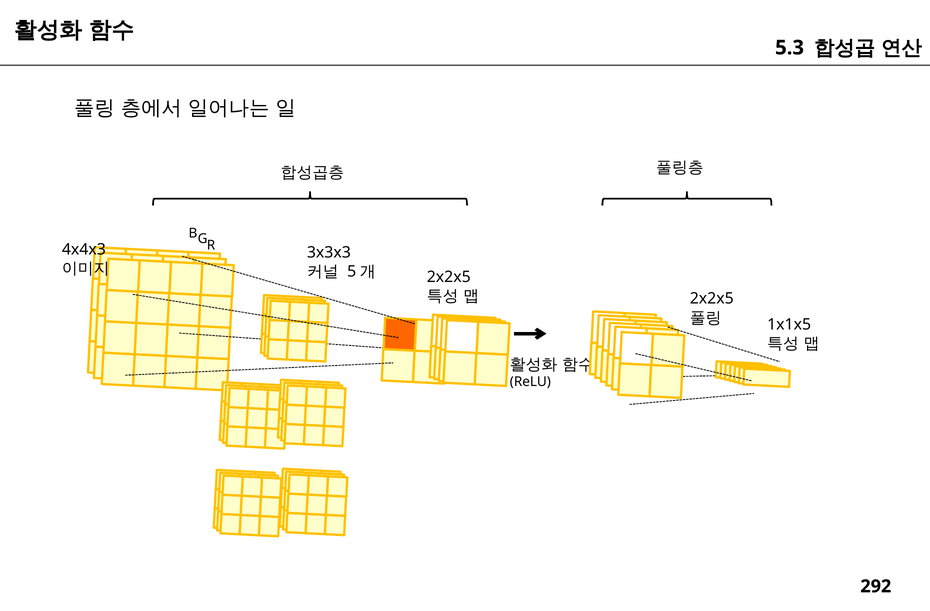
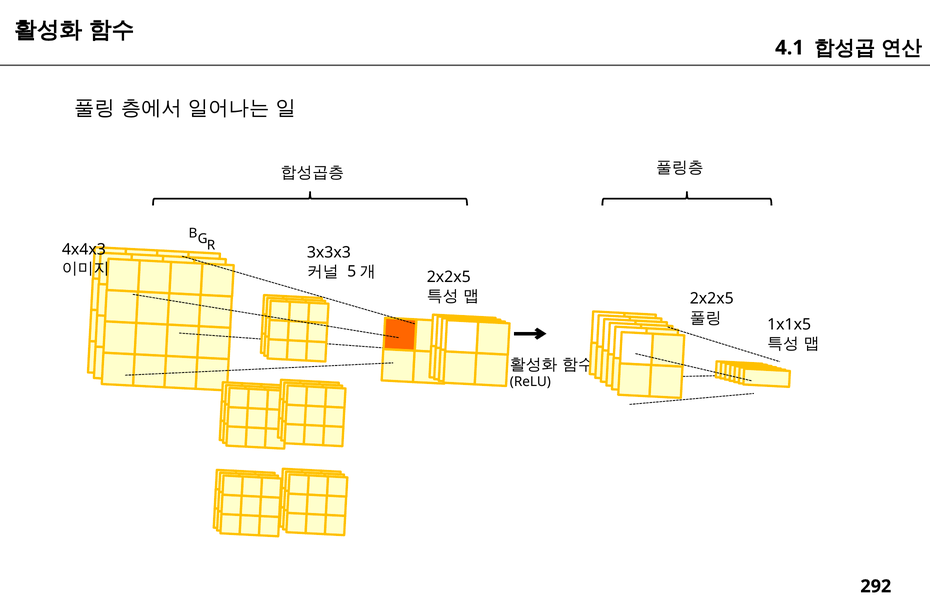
5.3: 5.3 -> 4.1
